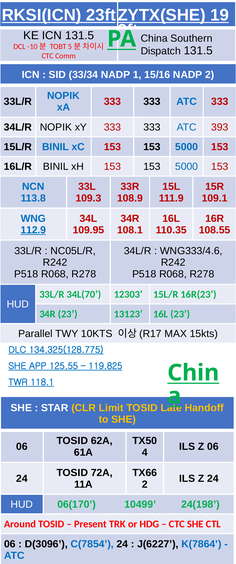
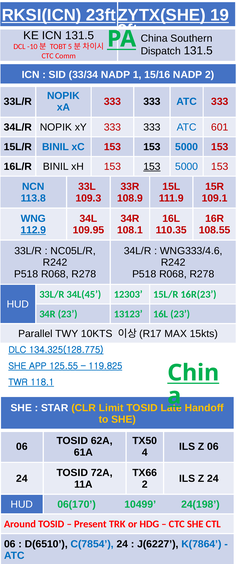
393: 393 -> 601
153 at (152, 167) underline: none -> present
34L(70: 34L(70 -> 34L(45
D(3096: D(3096 -> D(6510
